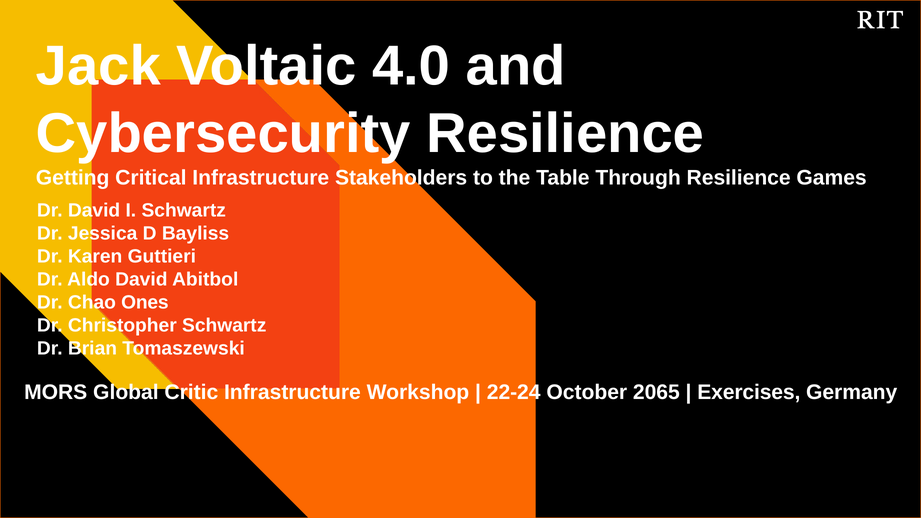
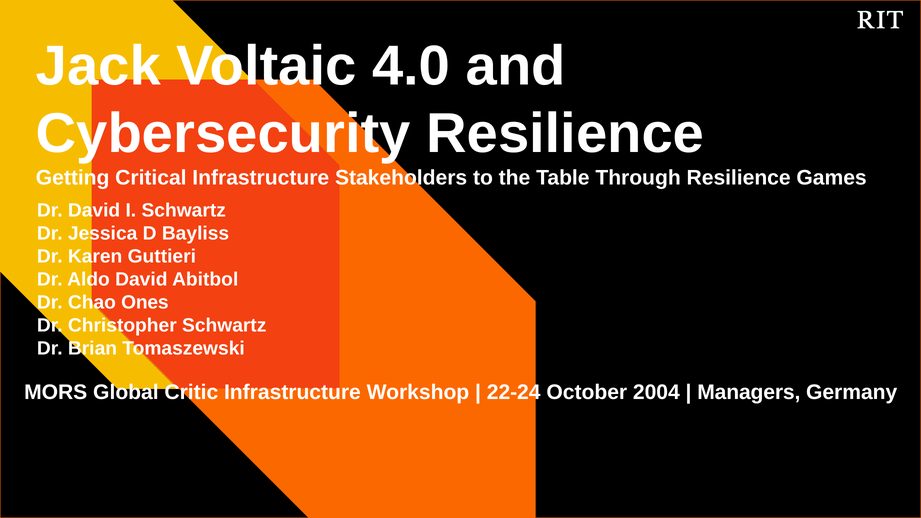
2065: 2065 -> 2004
Exercises: Exercises -> Managers
